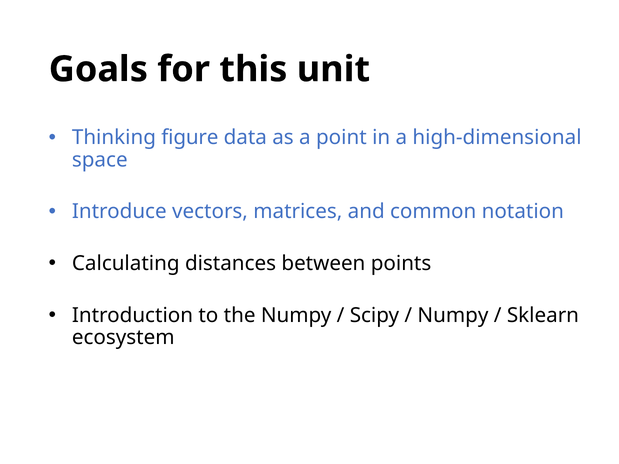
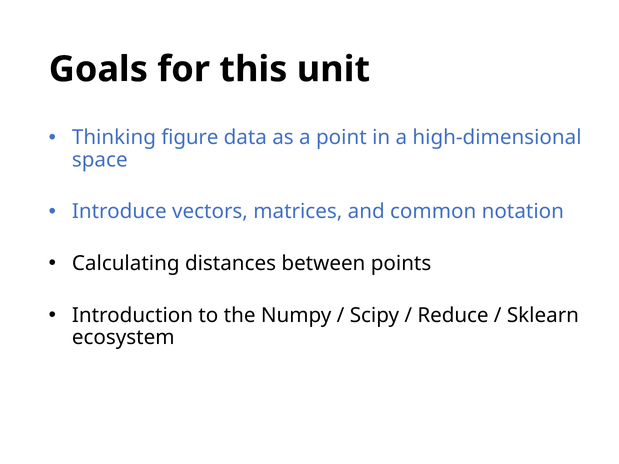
Numpy at (453, 315): Numpy -> Reduce
